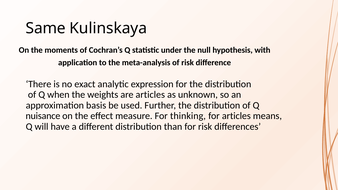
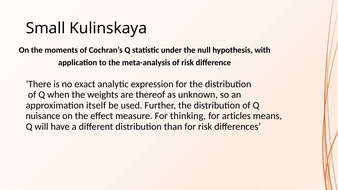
Same: Same -> Small
are articles: articles -> thereof
basis: basis -> itself
